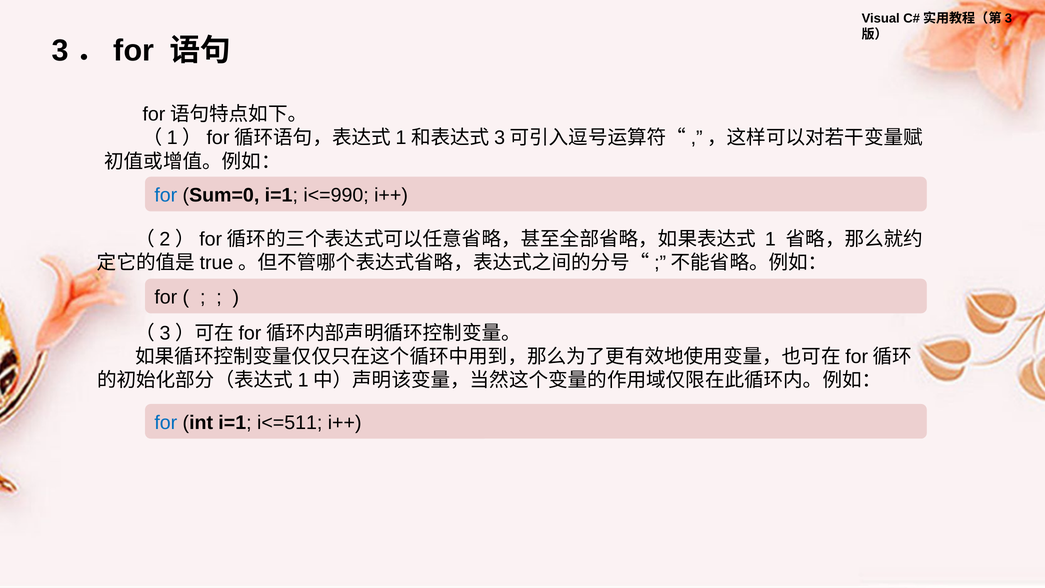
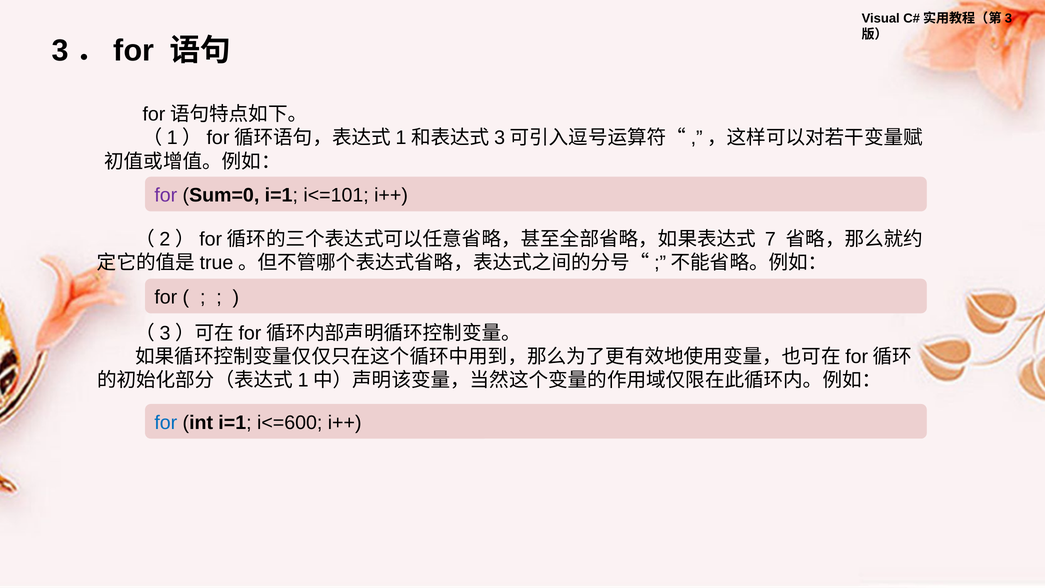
for at (166, 195) colour: blue -> purple
i<=990: i<=990 -> i<=101
1: 1 -> 7
i<=511: i<=511 -> i<=600
